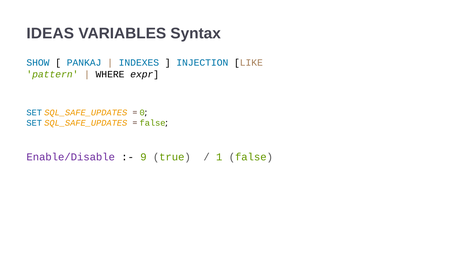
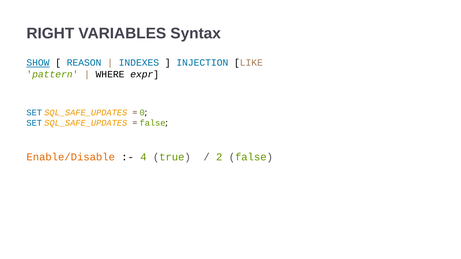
IDEAS: IDEAS -> RIGHT
SHOW underline: none -> present
PANKAJ: PANKAJ -> REASON
Enable/Disable colour: purple -> orange
9: 9 -> 4
1: 1 -> 2
